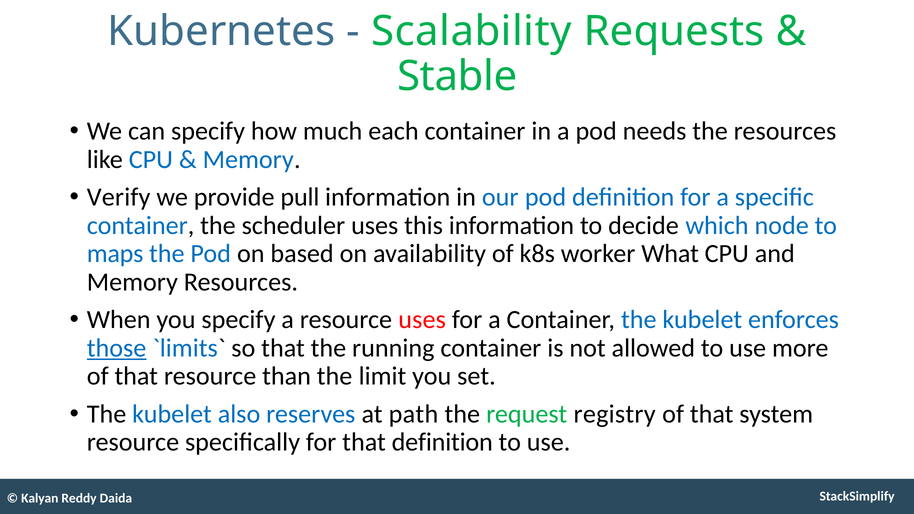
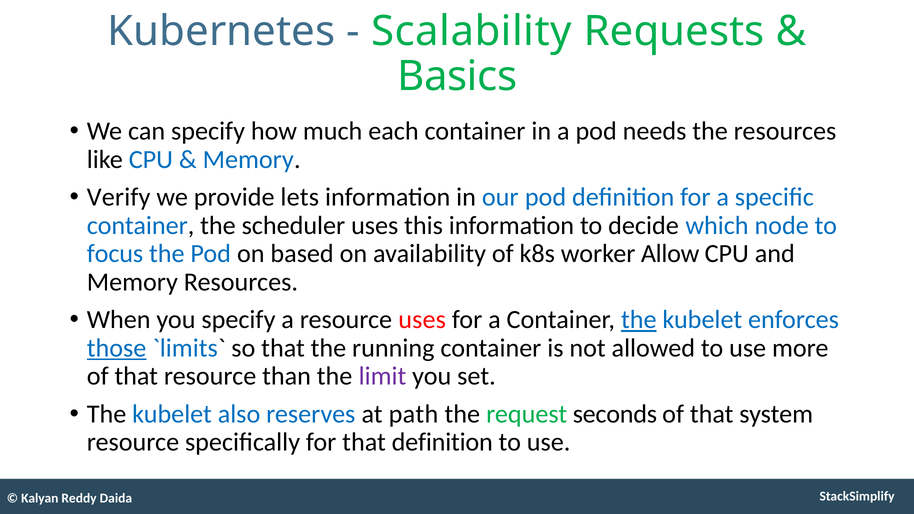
Stable: Stable -> Basics
pull: pull -> lets
maps: maps -> focus
What: What -> Allow
the at (639, 320) underline: none -> present
limit colour: black -> purple
registry: registry -> seconds
